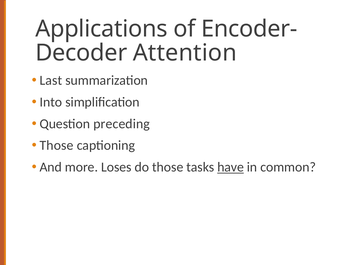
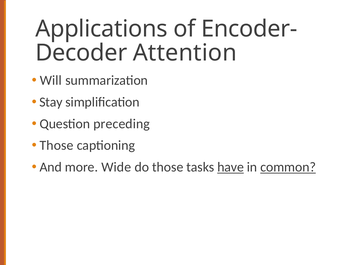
Last: Last -> Will
Into: Into -> Stay
Loses: Loses -> Wide
common underline: none -> present
